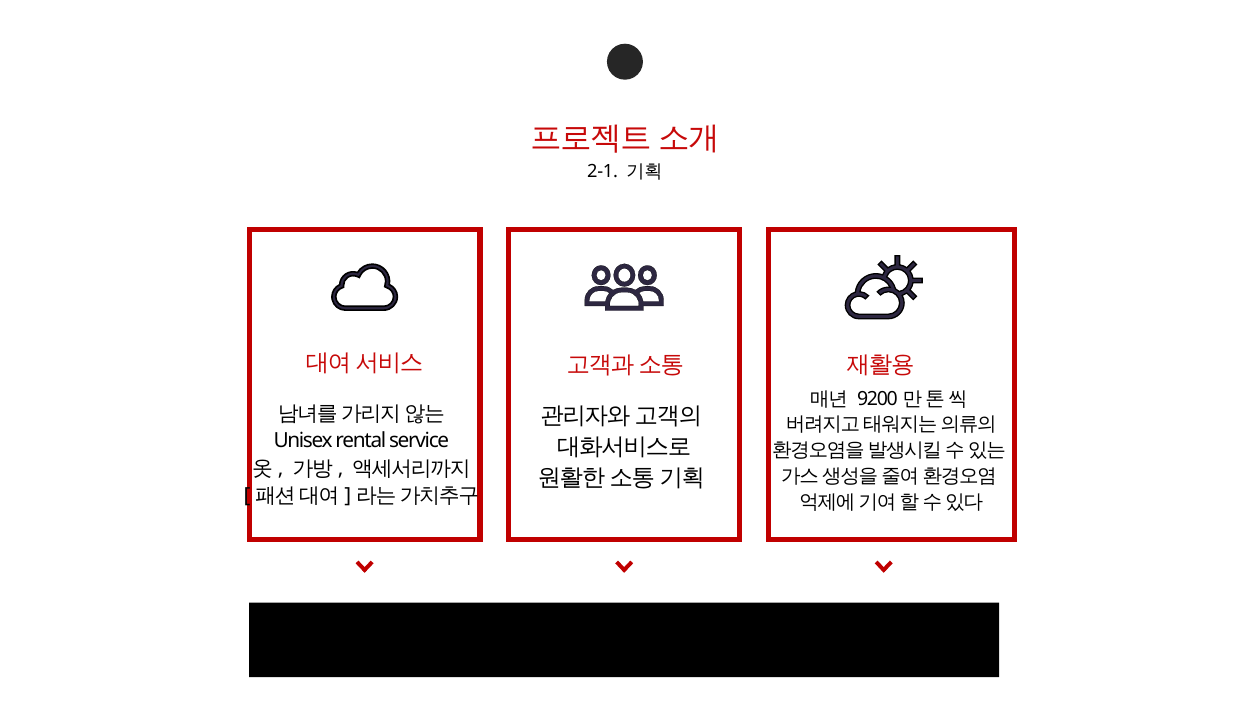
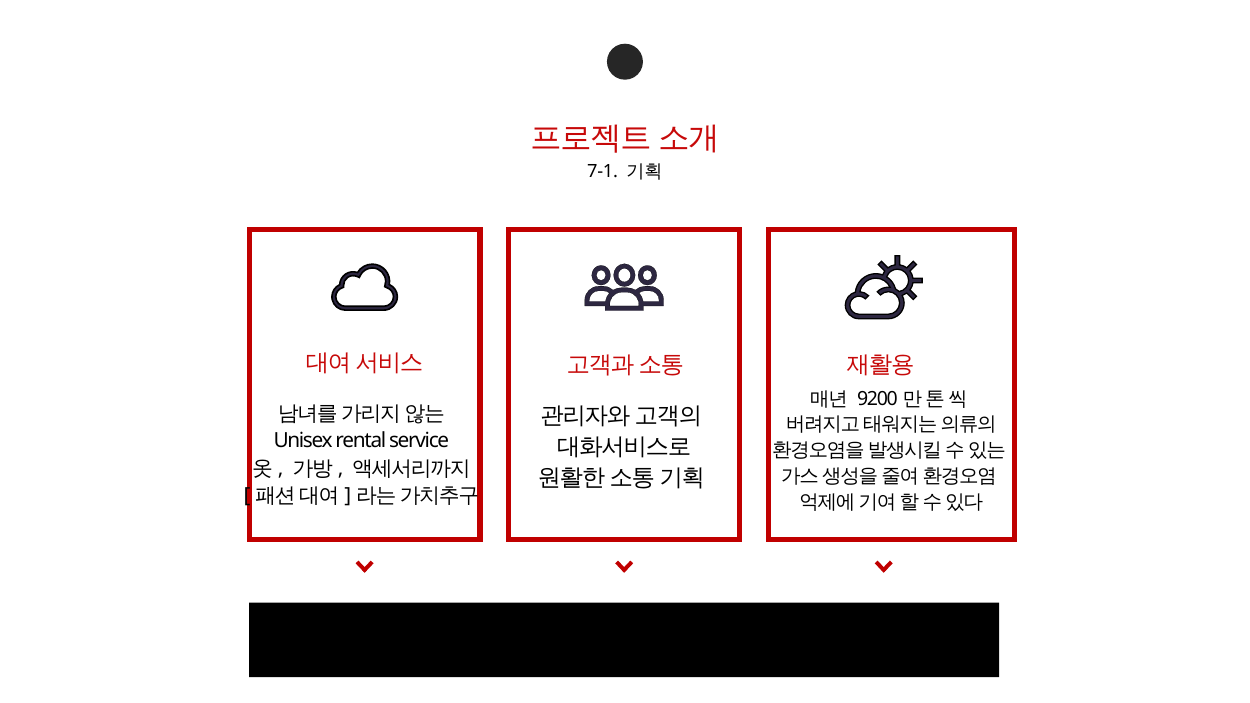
2-1: 2-1 -> 7-1
